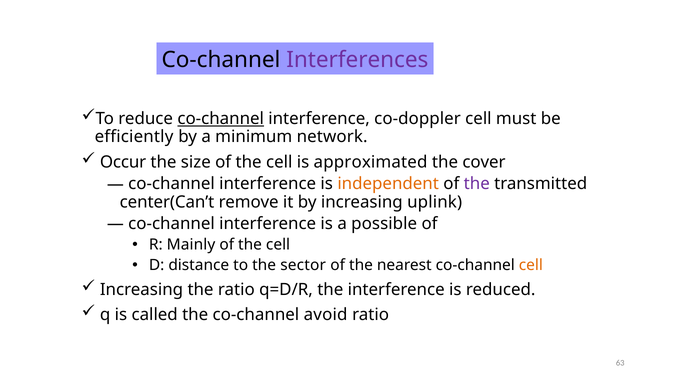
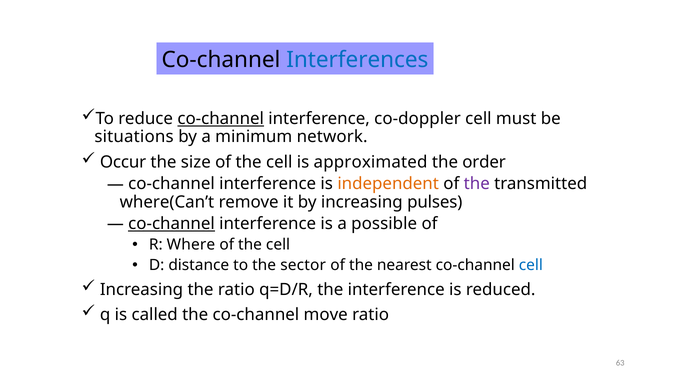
Interferences colour: purple -> blue
efficiently: efficiently -> situations
cover: cover -> order
center(Can’t: center(Can’t -> where(Can’t
uplink: uplink -> pulses
co-channel at (172, 224) underline: none -> present
Mainly: Mainly -> Where
cell at (531, 265) colour: orange -> blue
avoid: avoid -> move
